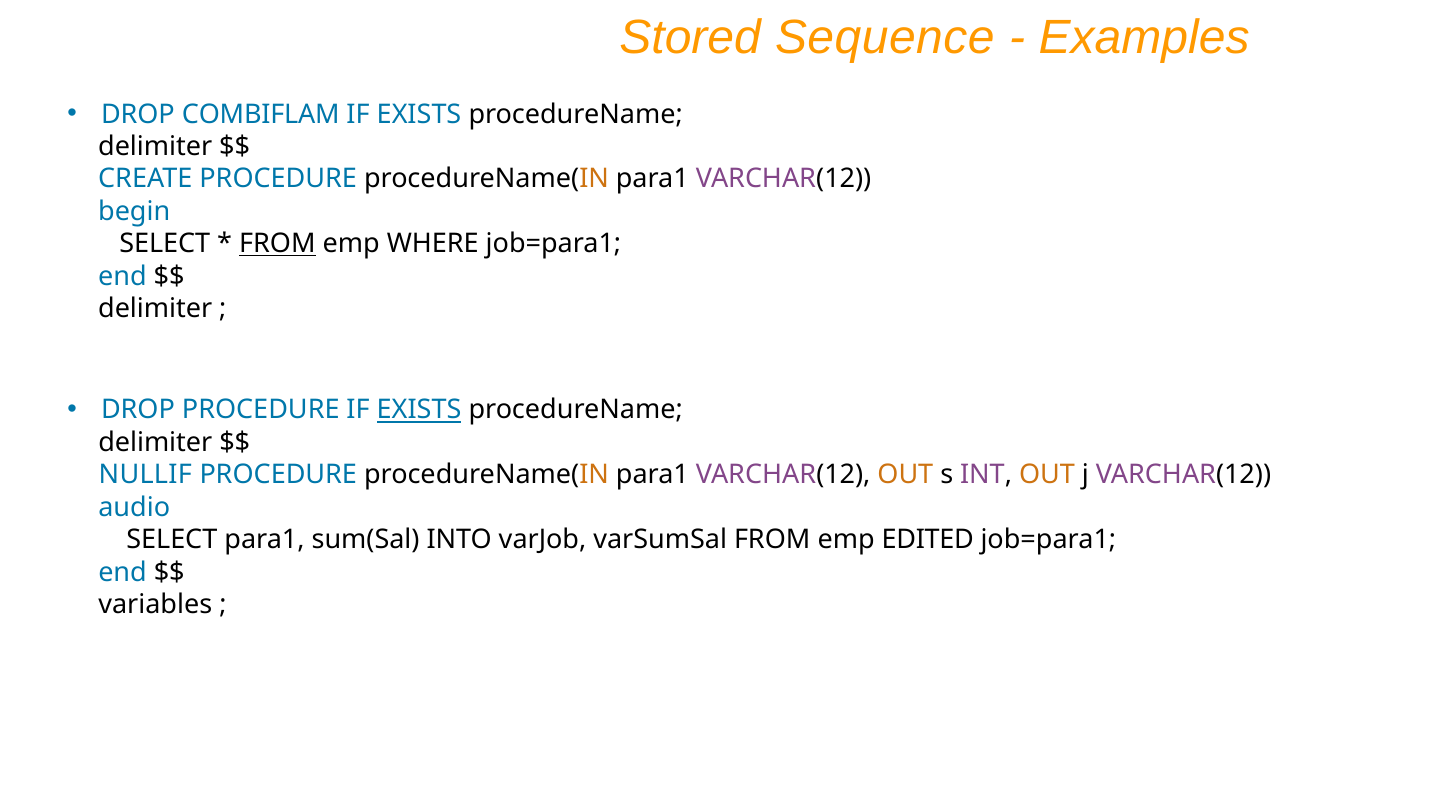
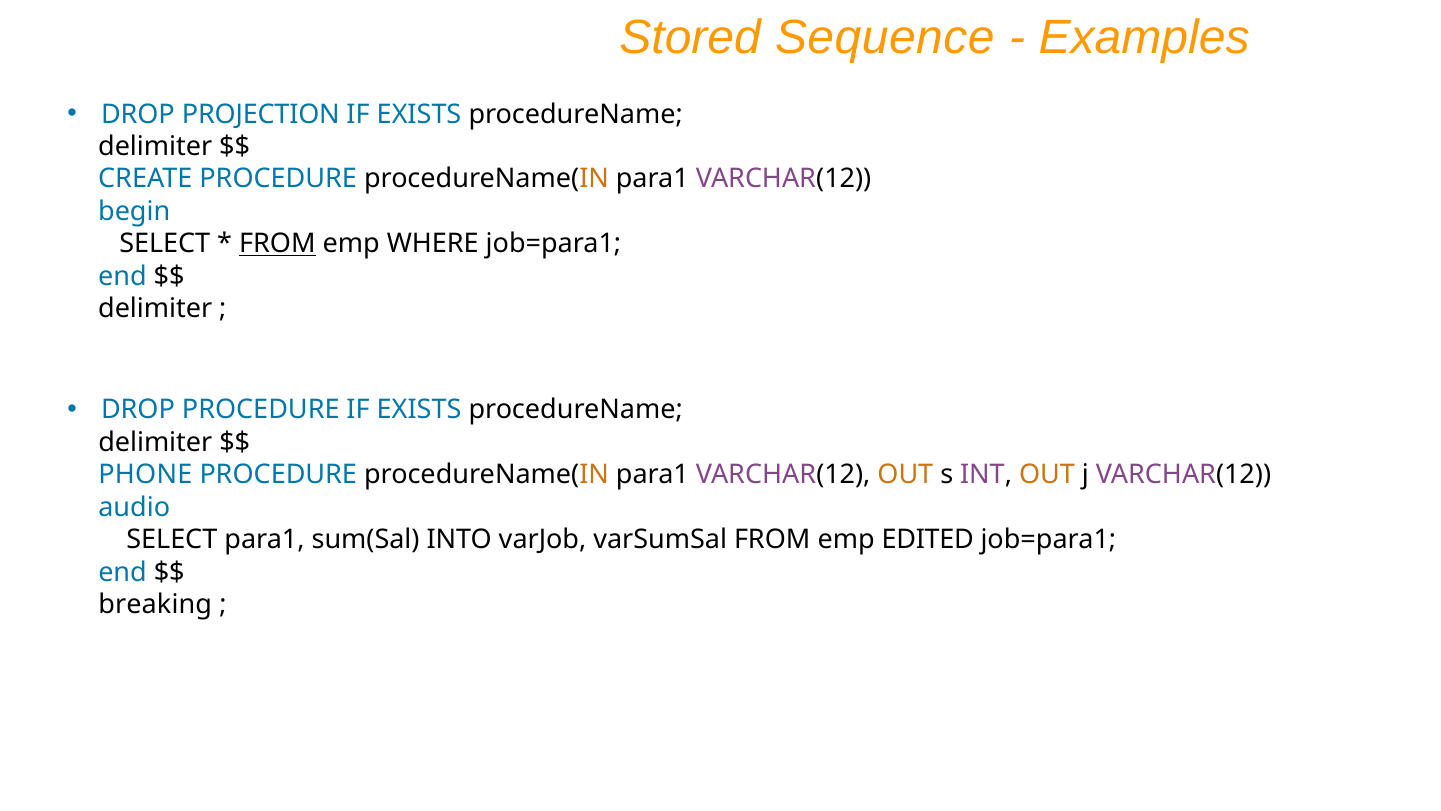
COMBIFLAM: COMBIFLAM -> PROJECTION
EXISTS at (419, 410) underline: present -> none
NULLIF: NULLIF -> PHONE
variables: variables -> breaking
